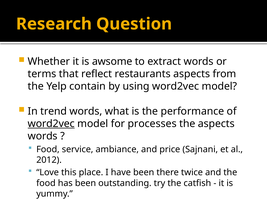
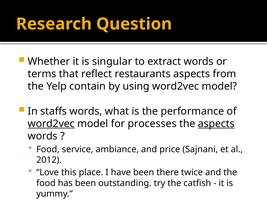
awsome: awsome -> singular
trend: trend -> staffs
aspects at (216, 124) underline: none -> present
